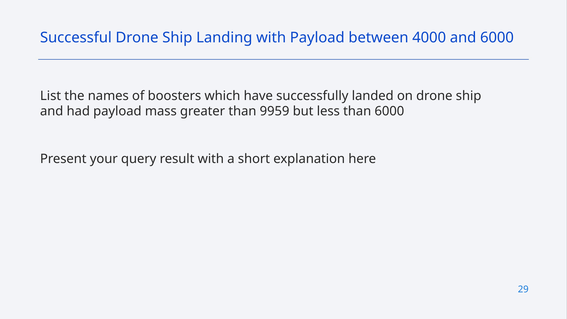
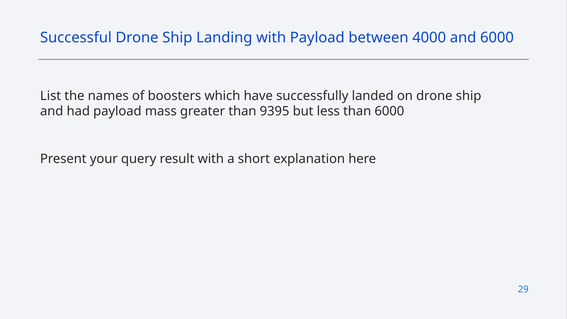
9959: 9959 -> 9395
